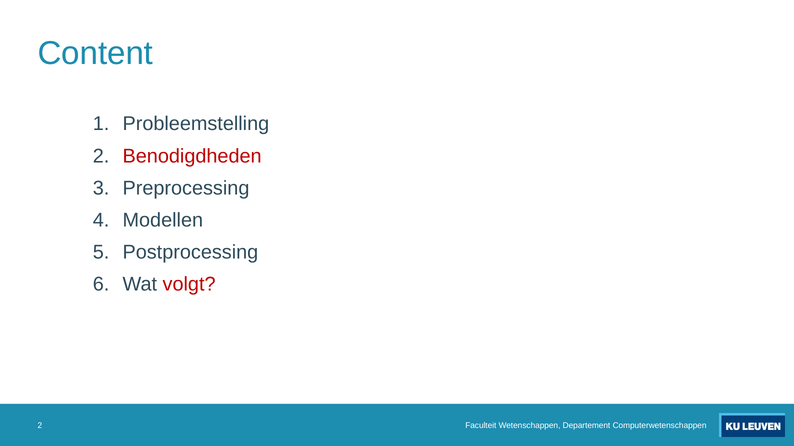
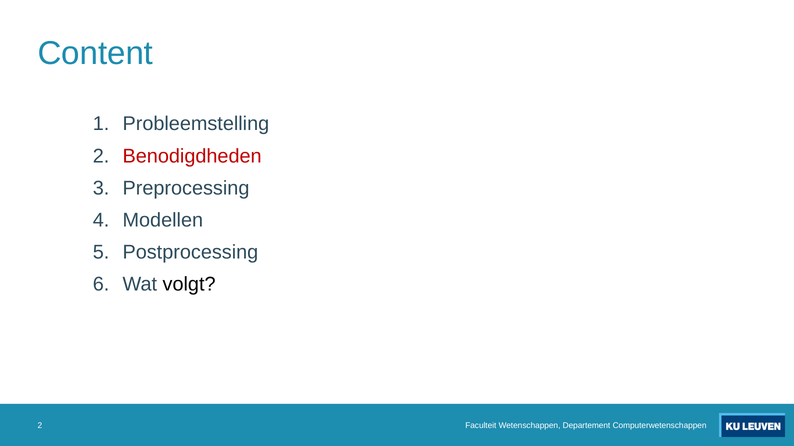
volgt colour: red -> black
